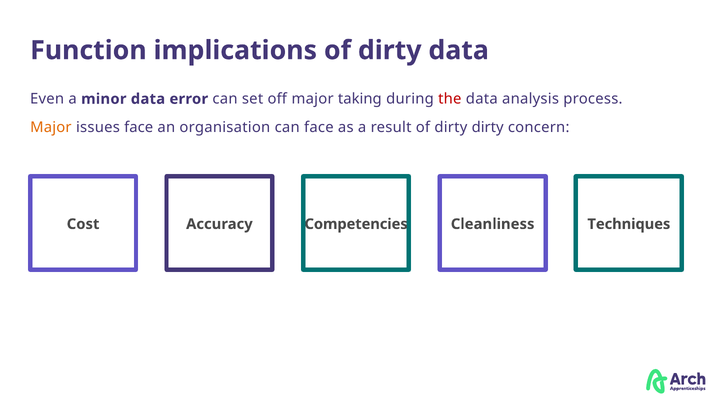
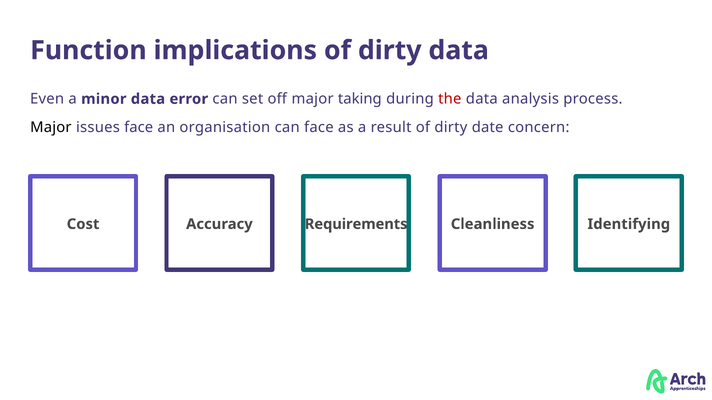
Major at (51, 128) colour: orange -> black
dirty dirty: dirty -> date
Competencies: Competencies -> Requirements
Techniques: Techniques -> Identifying
